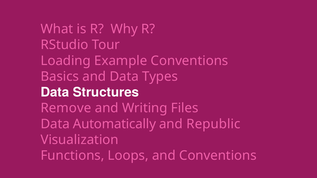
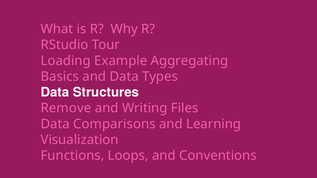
Example Conventions: Conventions -> Aggregating
Automatically: Automatically -> Comparisons
Republic: Republic -> Learning
